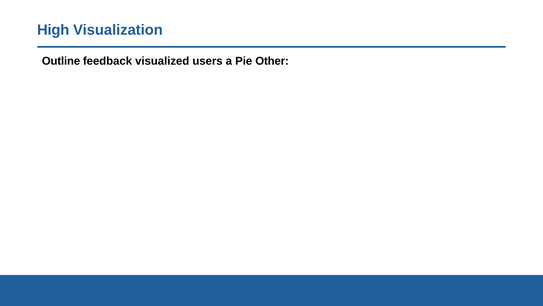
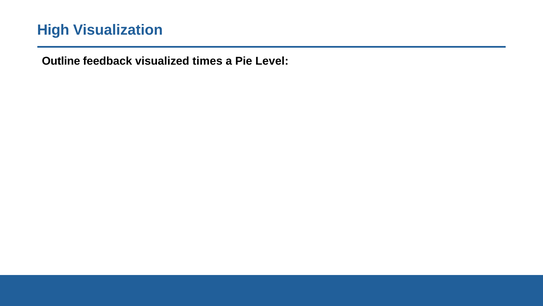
users: users -> times
Other: Other -> Level
